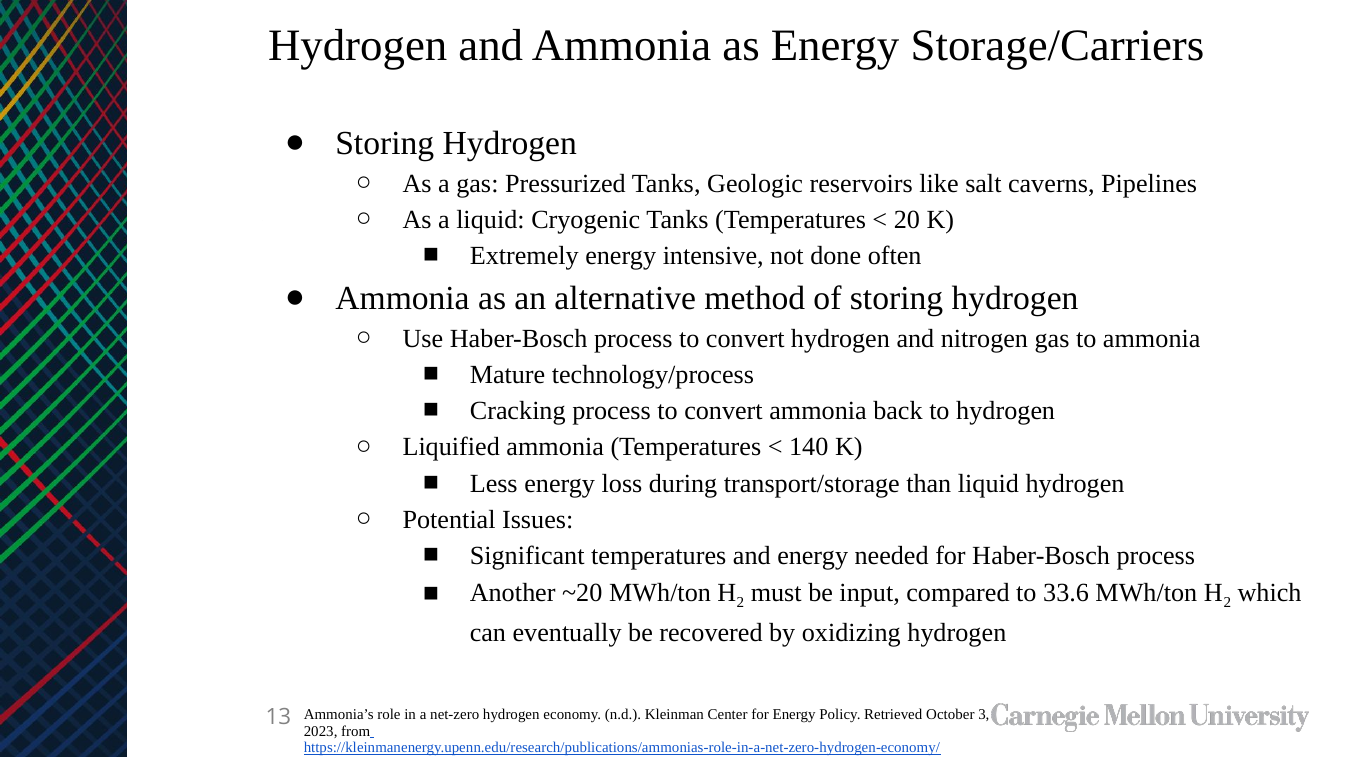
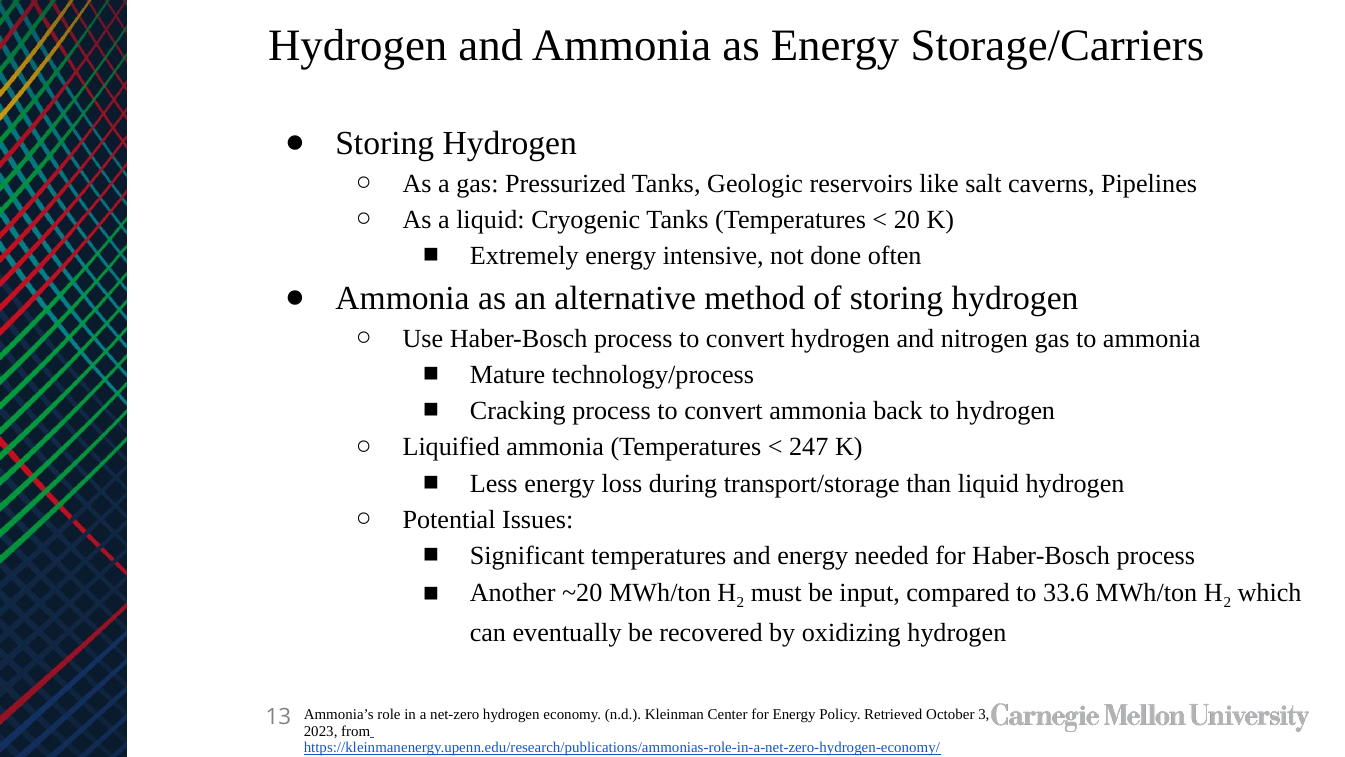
140: 140 -> 247
